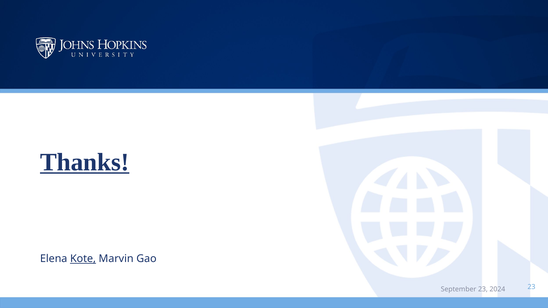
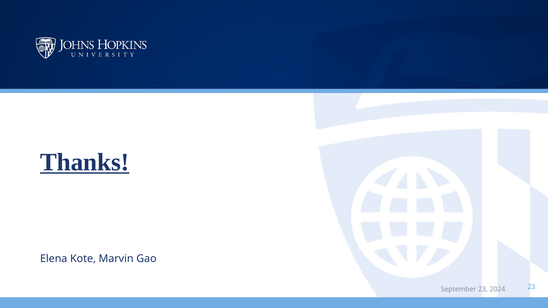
Kote underline: present -> none
